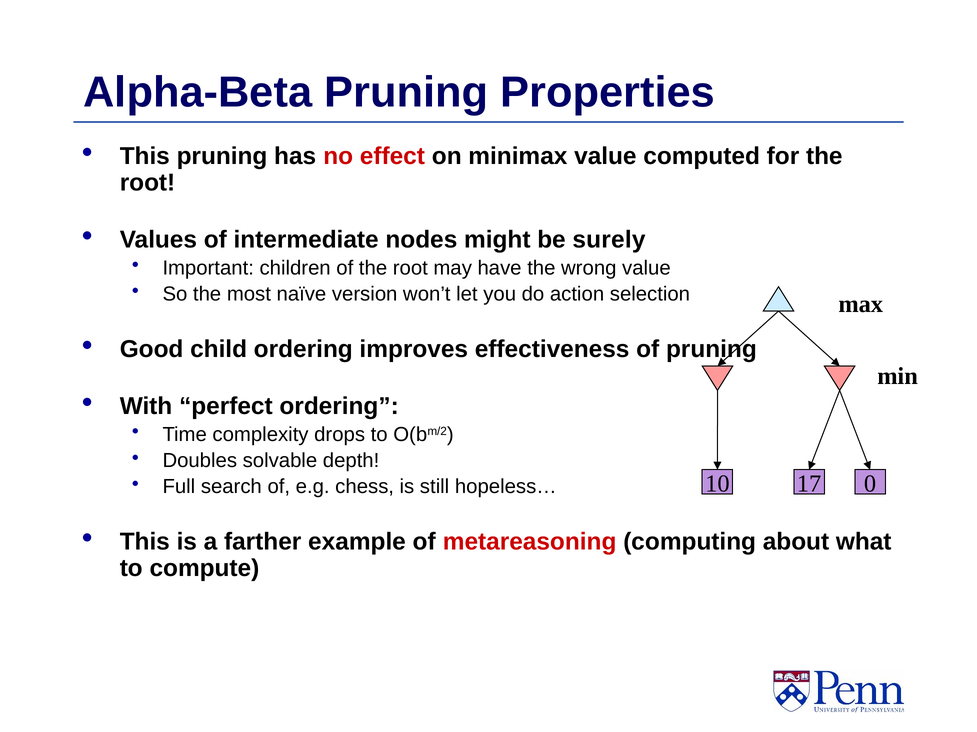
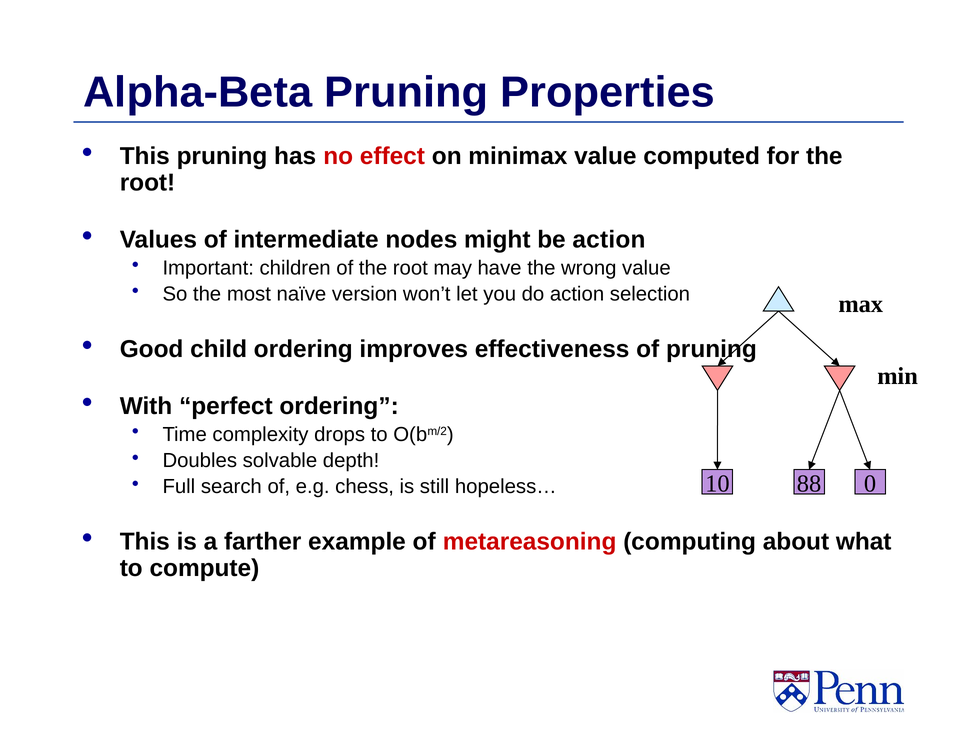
be surely: surely -> action
17: 17 -> 88
